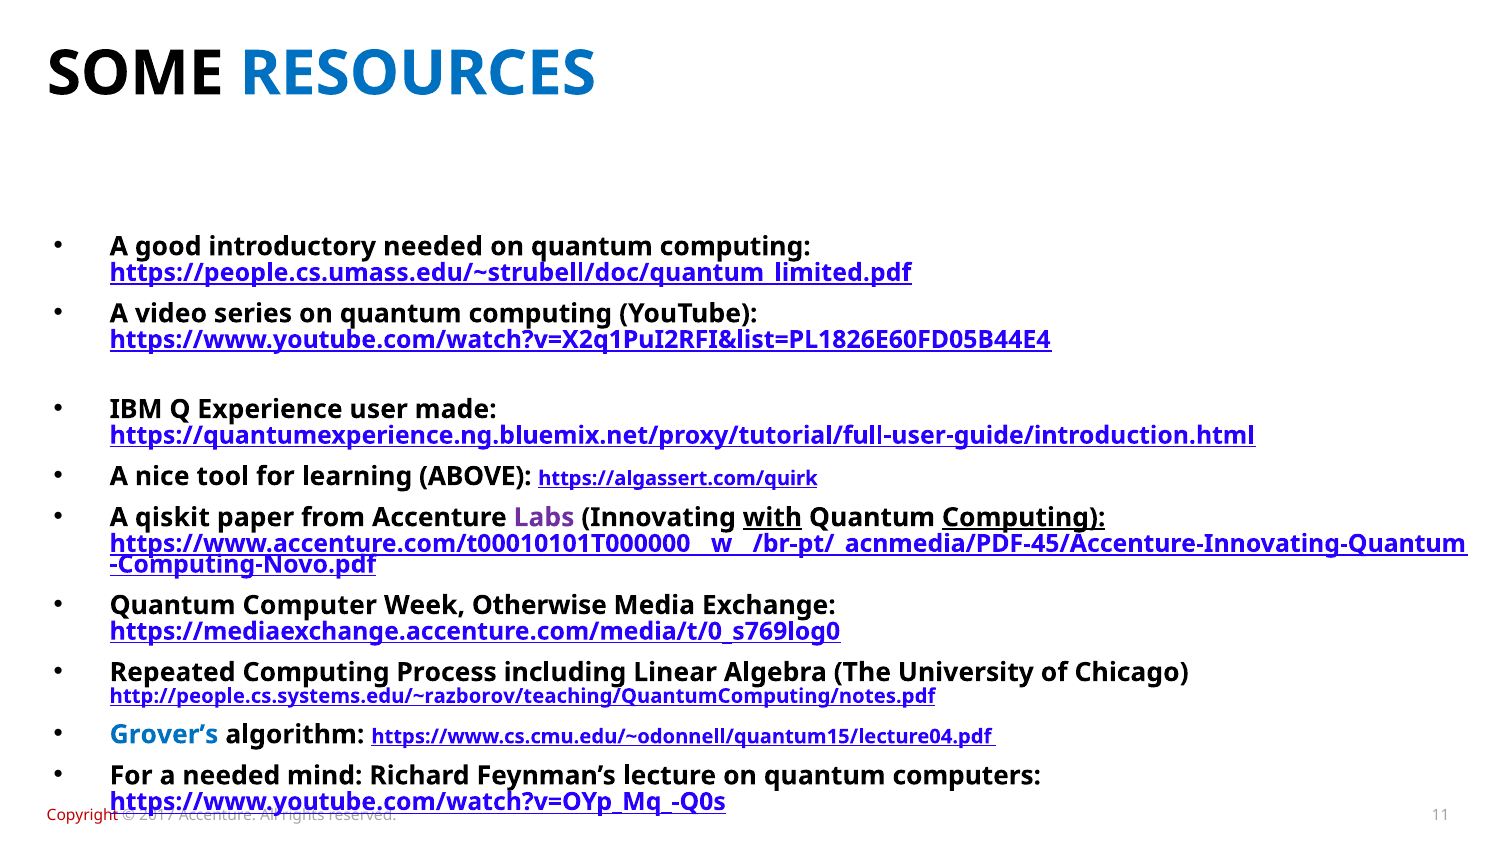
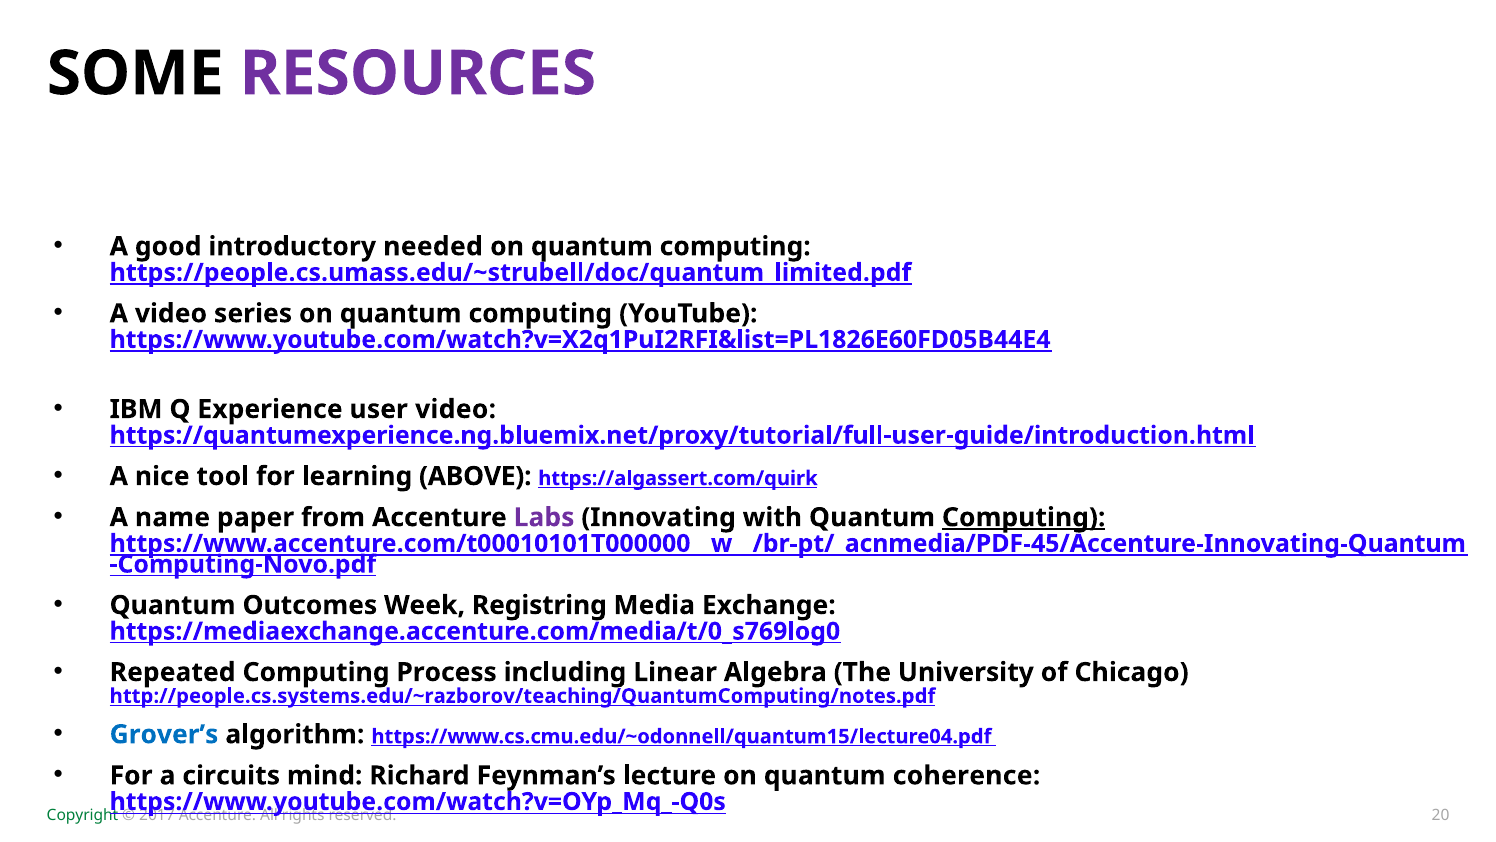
RESOURCES colour: blue -> purple
user made: made -> video
qiskit: qiskit -> name
with underline: present -> none
Computer: Computer -> Outcomes
Otherwise: Otherwise -> Registring
a needed: needed -> circuits
computers: computers -> coherence
Copyright colour: red -> green
11: 11 -> 20
